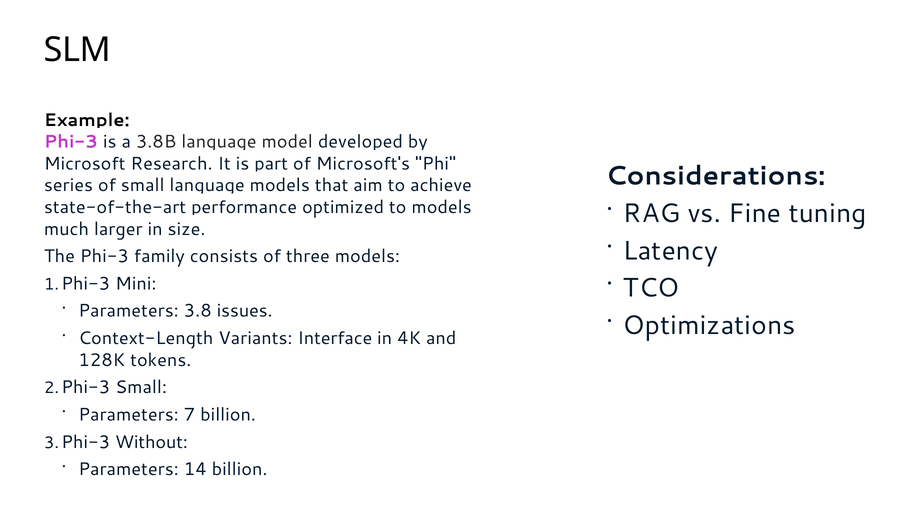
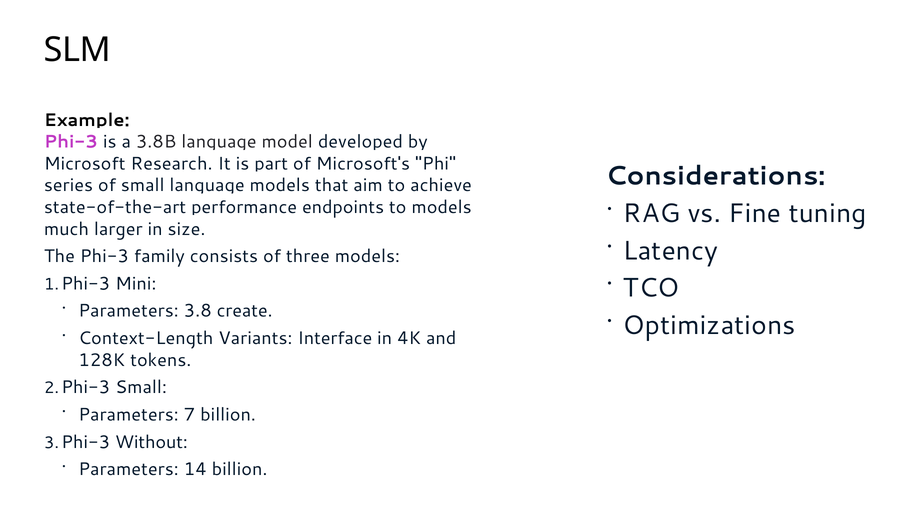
optimized: optimized -> endpoints
issues: issues -> create
